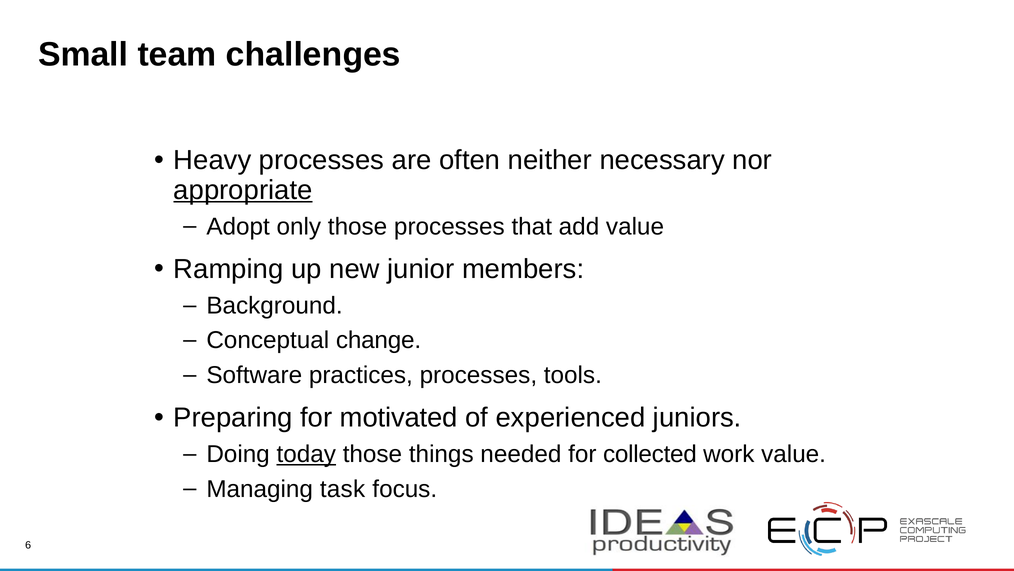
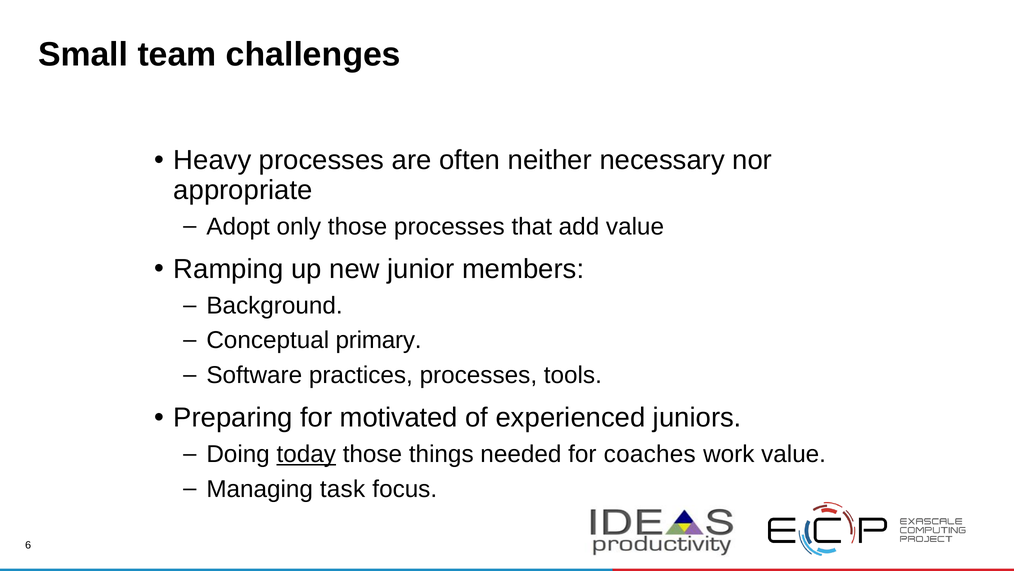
appropriate underline: present -> none
change: change -> primary
collected: collected -> coaches
